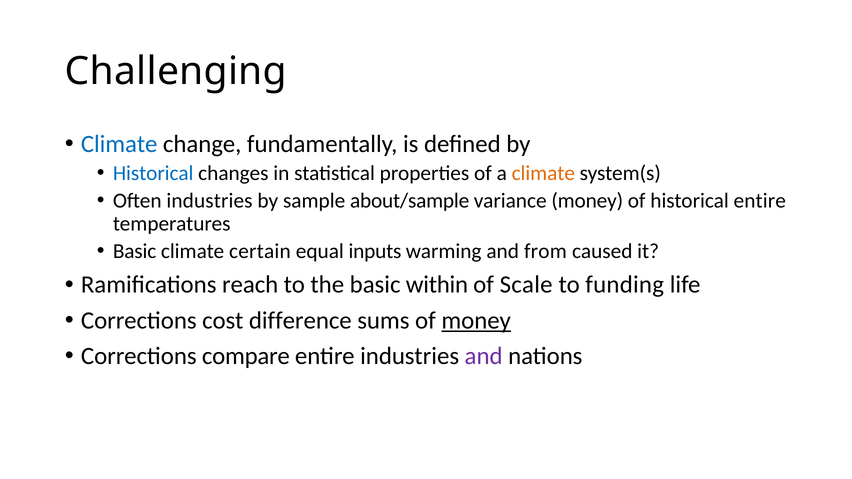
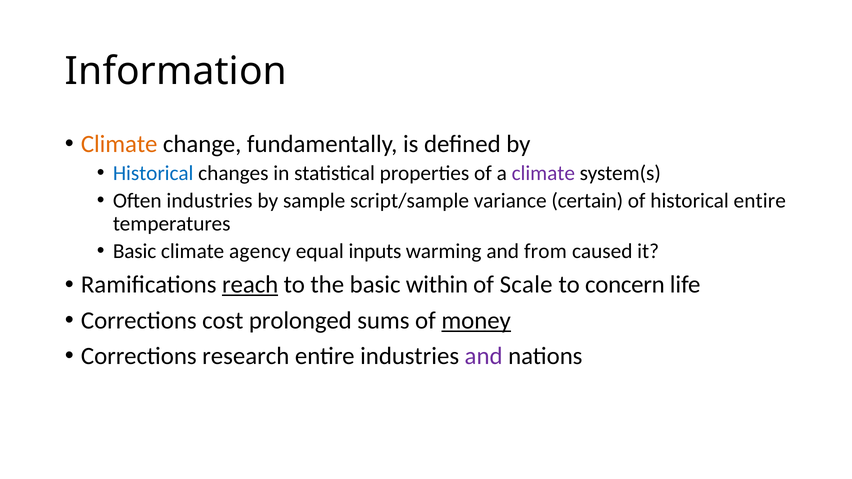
Challenging: Challenging -> Information
Climate at (119, 144) colour: blue -> orange
climate at (543, 173) colour: orange -> purple
about/sample: about/sample -> script/sample
variance money: money -> certain
certain: certain -> agency
reach underline: none -> present
funding: funding -> concern
difference: difference -> prolonged
compare: compare -> research
